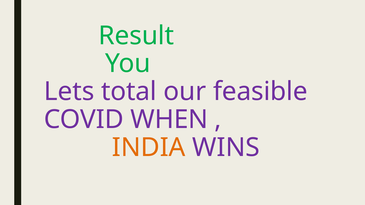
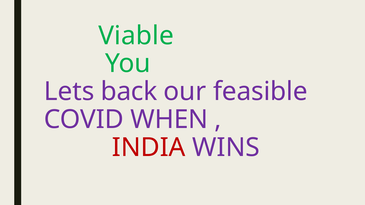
Result: Result -> Viable
total: total -> back
INDIA colour: orange -> red
